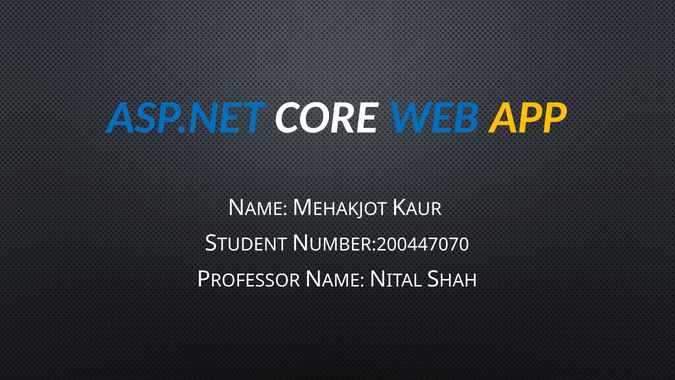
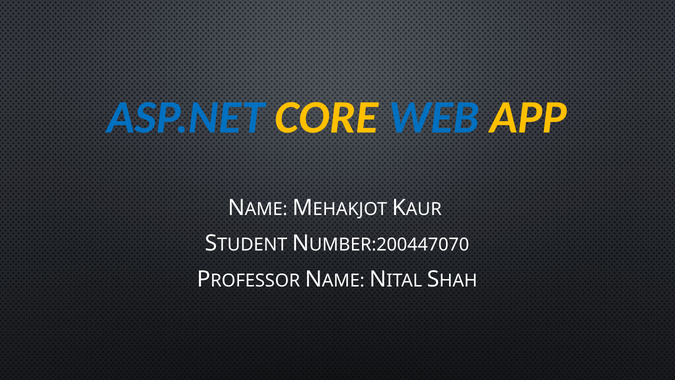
CORE colour: white -> yellow
